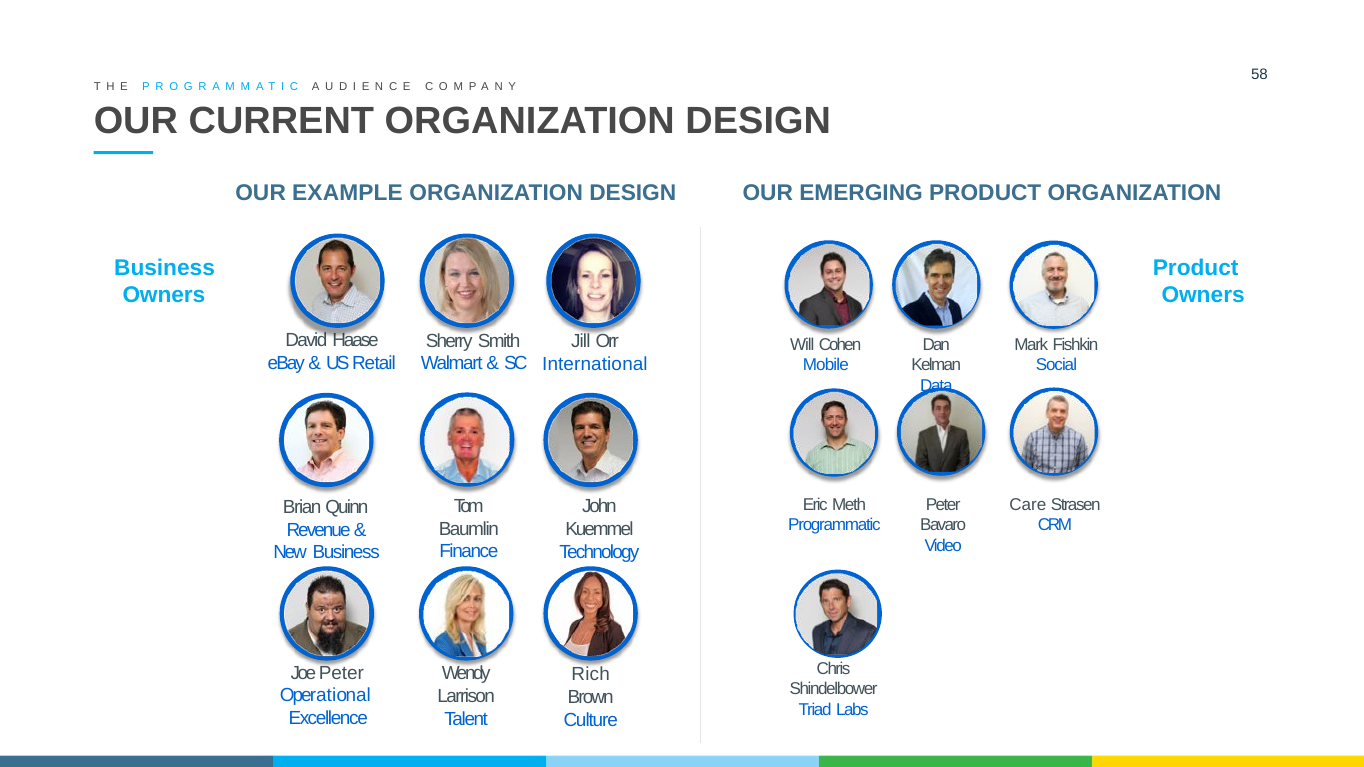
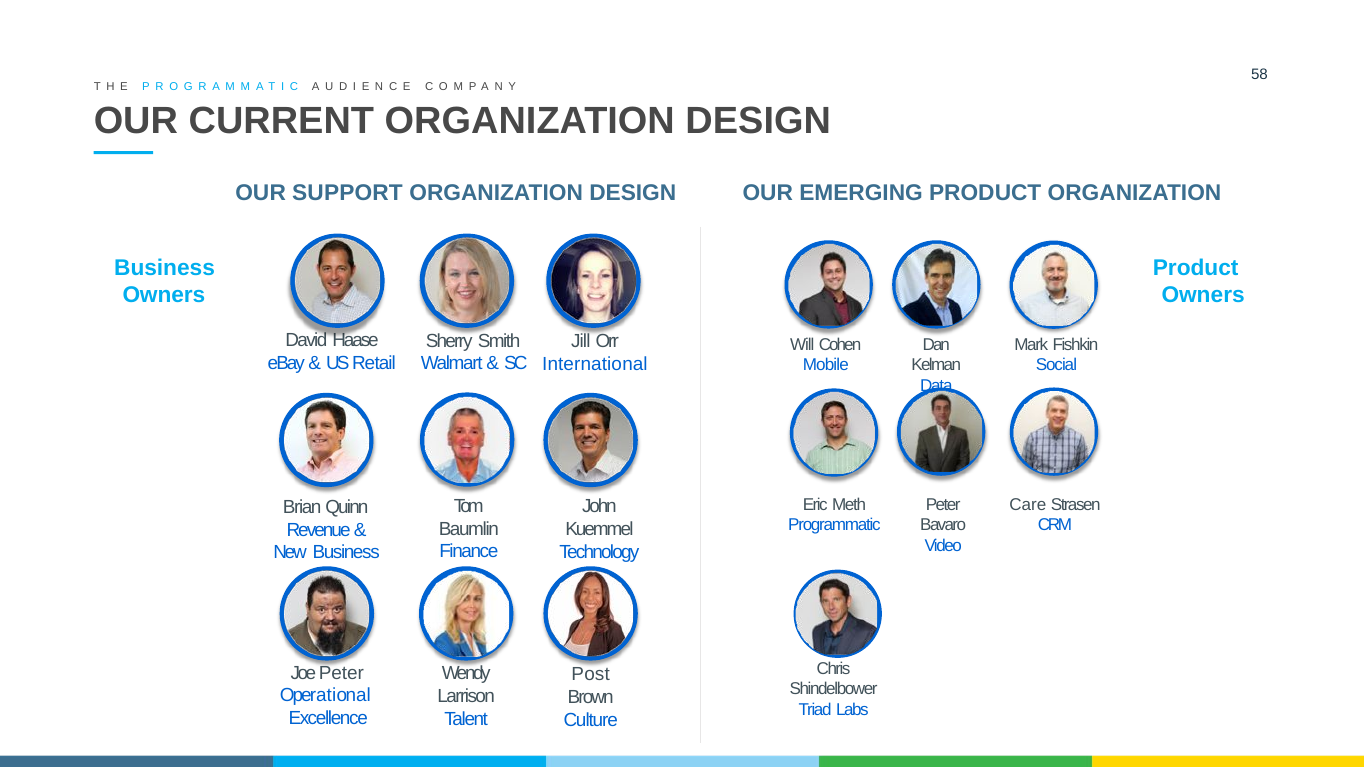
EXAMPLE: EXAMPLE -> SUPPORT
Rich: Rich -> Post
